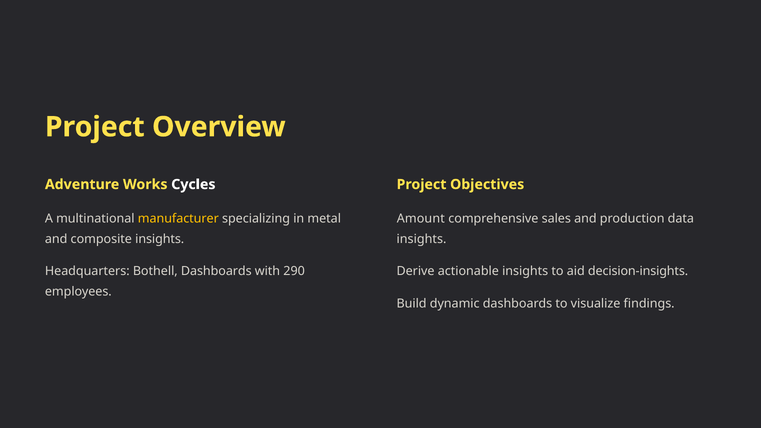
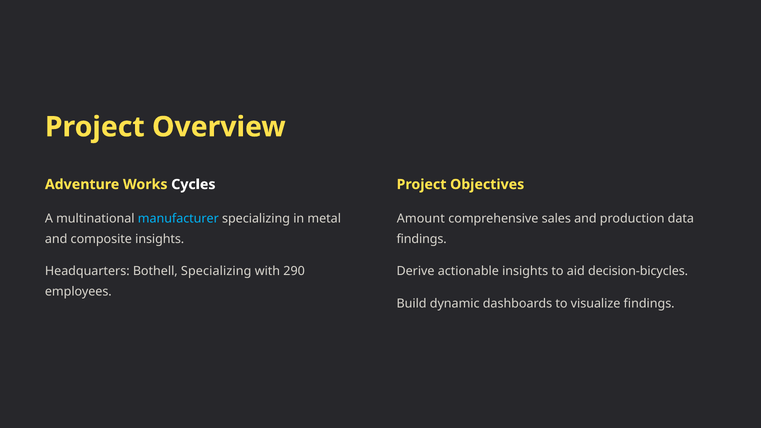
manufacturer colour: yellow -> light blue
insights at (422, 239): insights -> findings
Bothell Dashboards: Dashboards -> Specializing
decision-insights: decision-insights -> decision-bicycles
